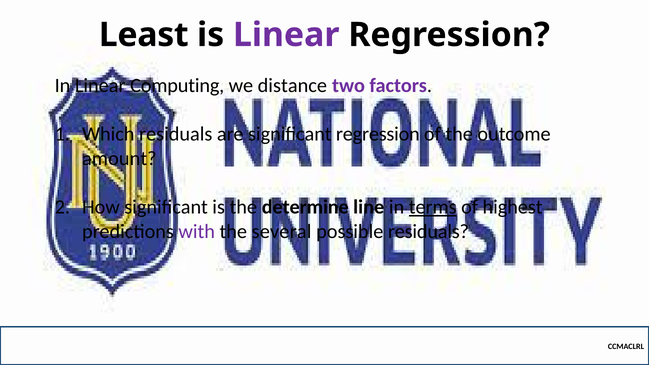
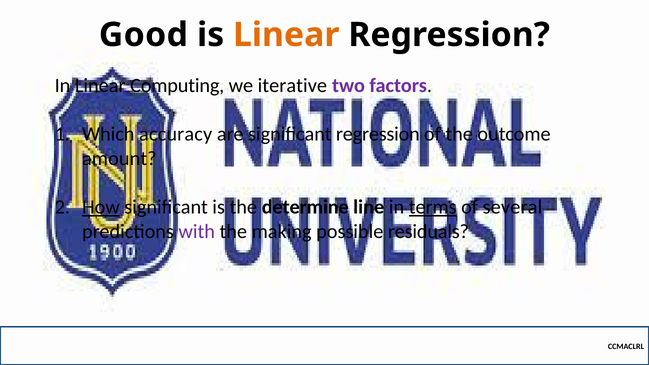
Least: Least -> Good
Linear at (286, 35) colour: purple -> orange
distance: distance -> iterative
Which residuals: residuals -> accuracy
How underline: none -> present
highest: highest -> several
several: several -> making
